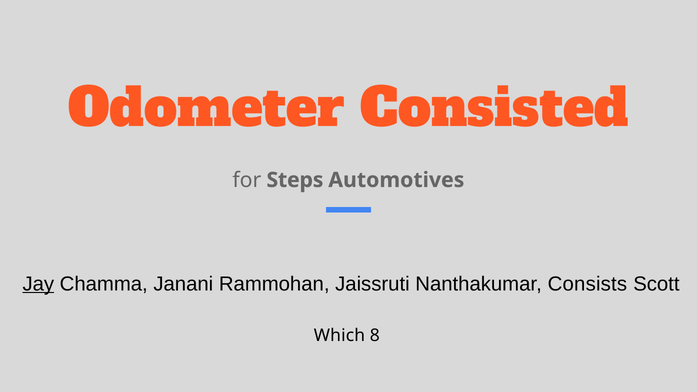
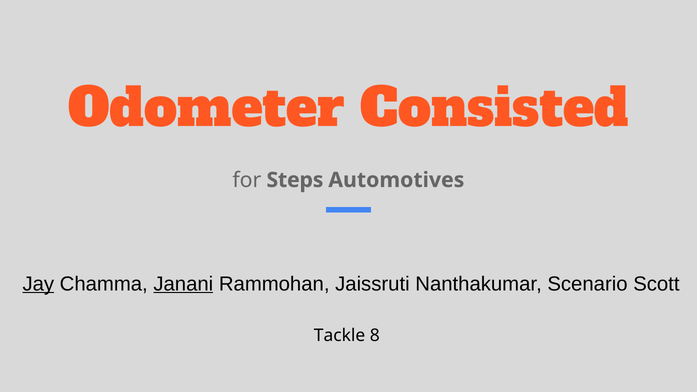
Janani underline: none -> present
Consists: Consists -> Scenario
Which: Which -> Tackle
